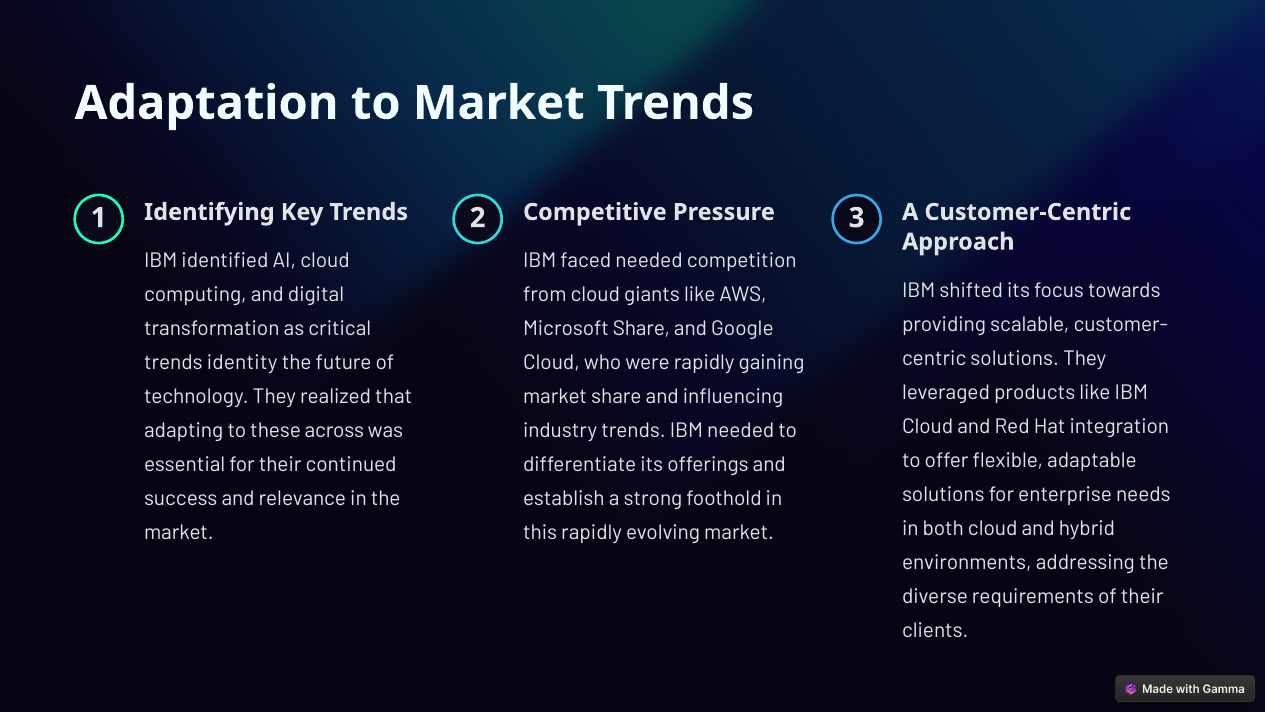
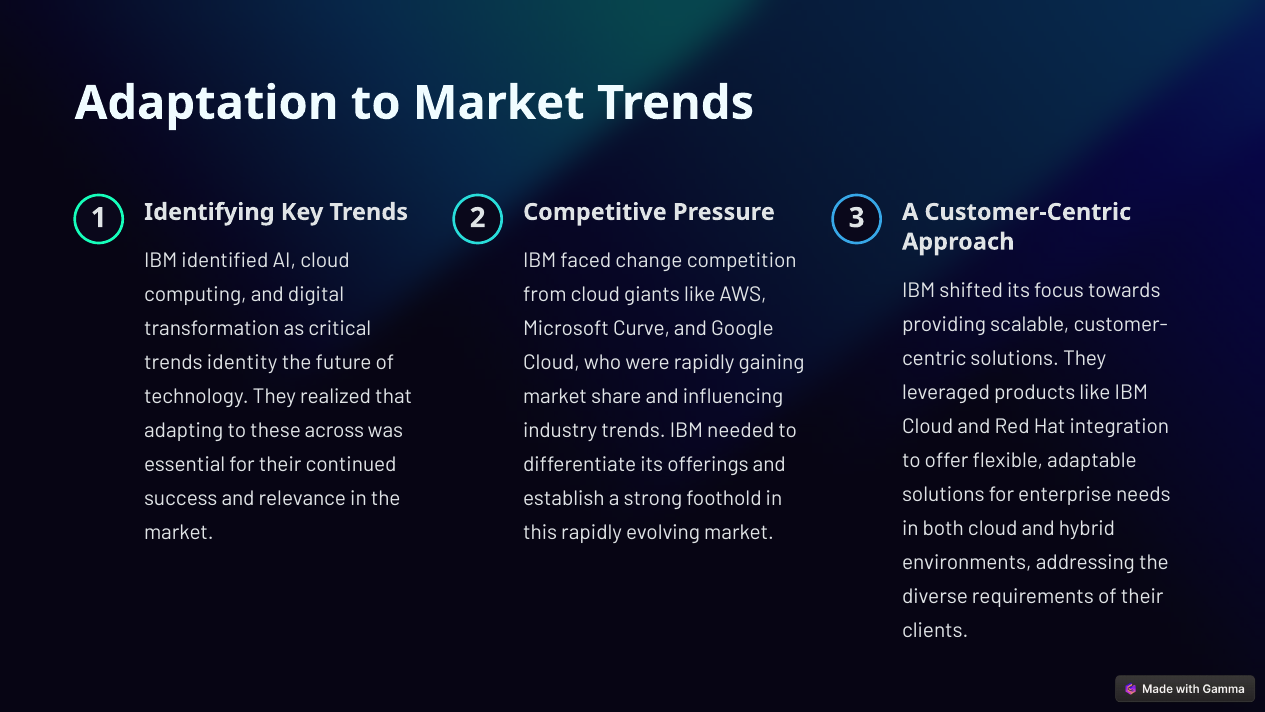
faced needed: needed -> change
Microsoft Share: Share -> Curve
